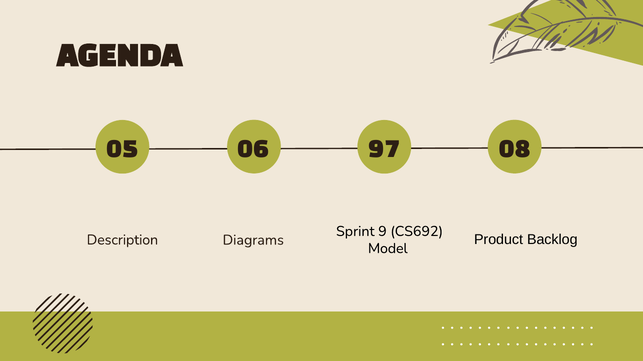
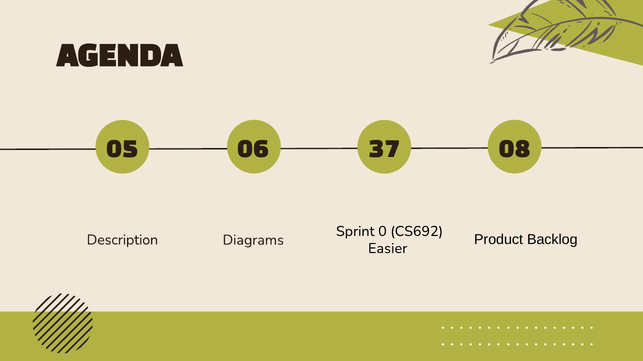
97: 97 -> 37
9: 9 -> 0
Model: Model -> Easier
